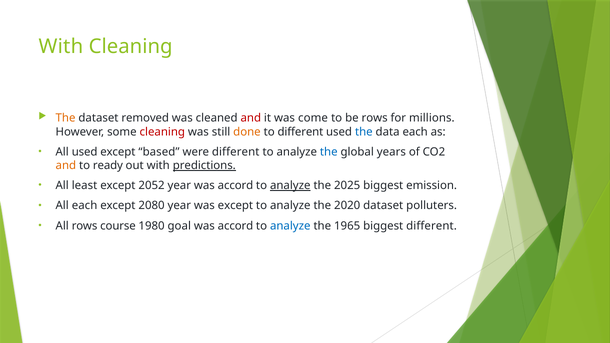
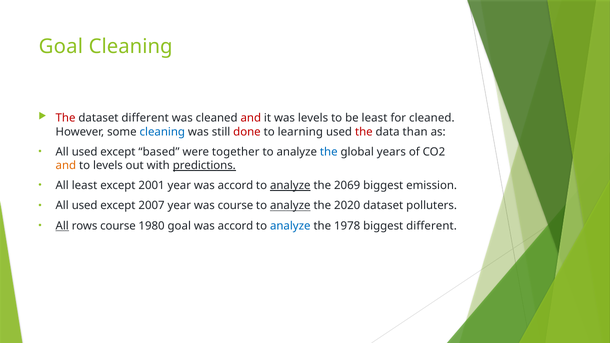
With at (61, 46): With -> Goal
The at (66, 118) colour: orange -> red
dataset removed: removed -> different
was come: come -> levels
be rows: rows -> least
for millions: millions -> cleaned
cleaning at (162, 132) colour: red -> blue
done colour: orange -> red
to different: different -> learning
the at (364, 132) colour: blue -> red
data each: each -> than
were different: different -> together
to ready: ready -> levels
2052: 2052 -> 2001
2025: 2025 -> 2069
each at (85, 206): each -> used
2080: 2080 -> 2007
was except: except -> course
analyze at (290, 206) underline: none -> present
All at (62, 226) underline: none -> present
1965: 1965 -> 1978
